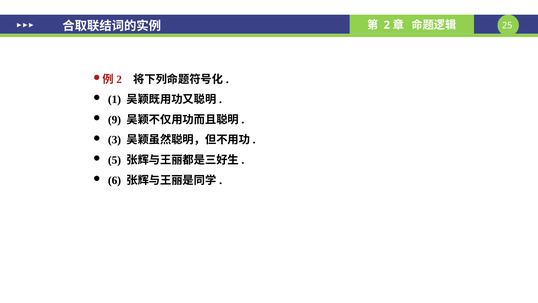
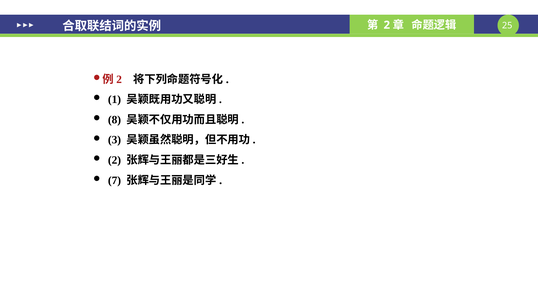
9: 9 -> 8
5 at (115, 160): 5 -> 2
6: 6 -> 7
